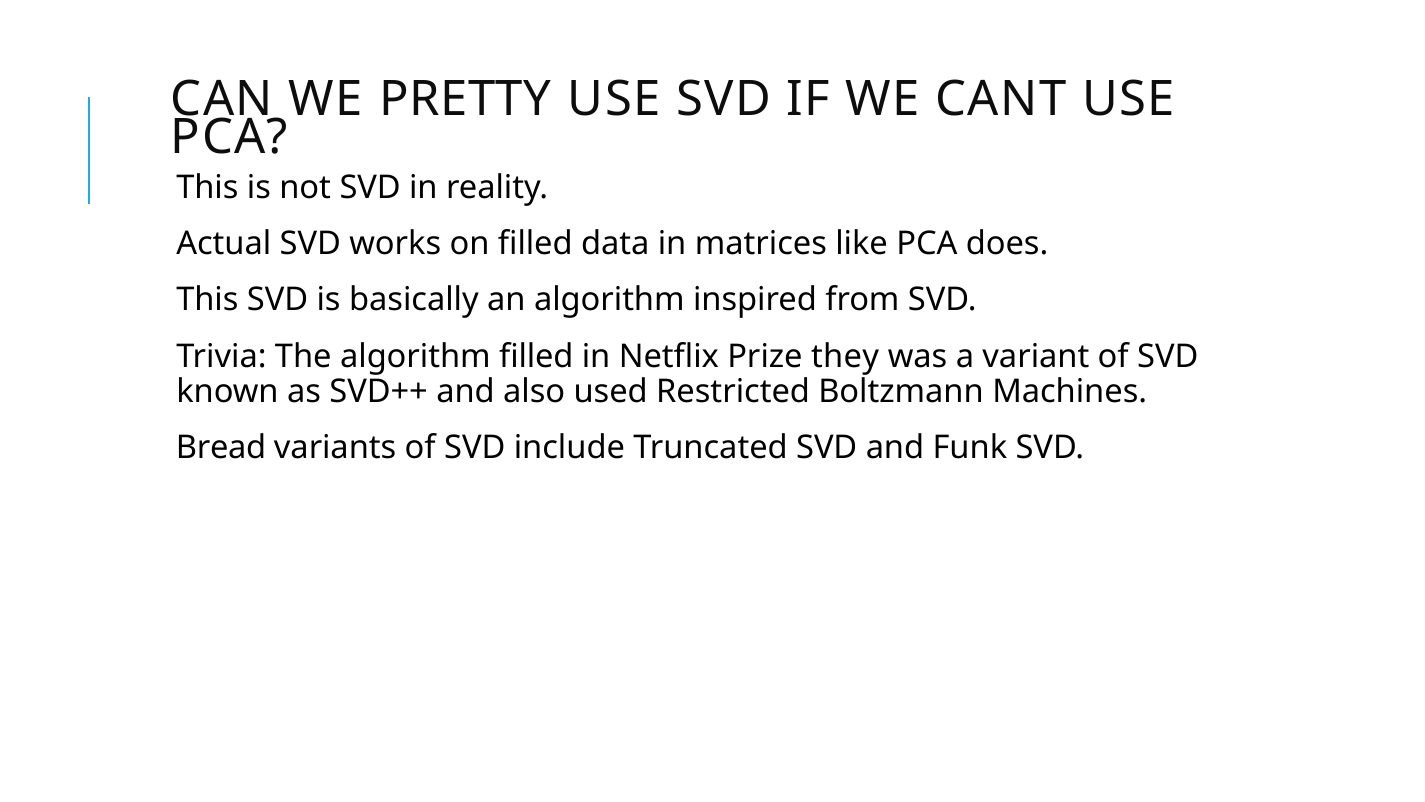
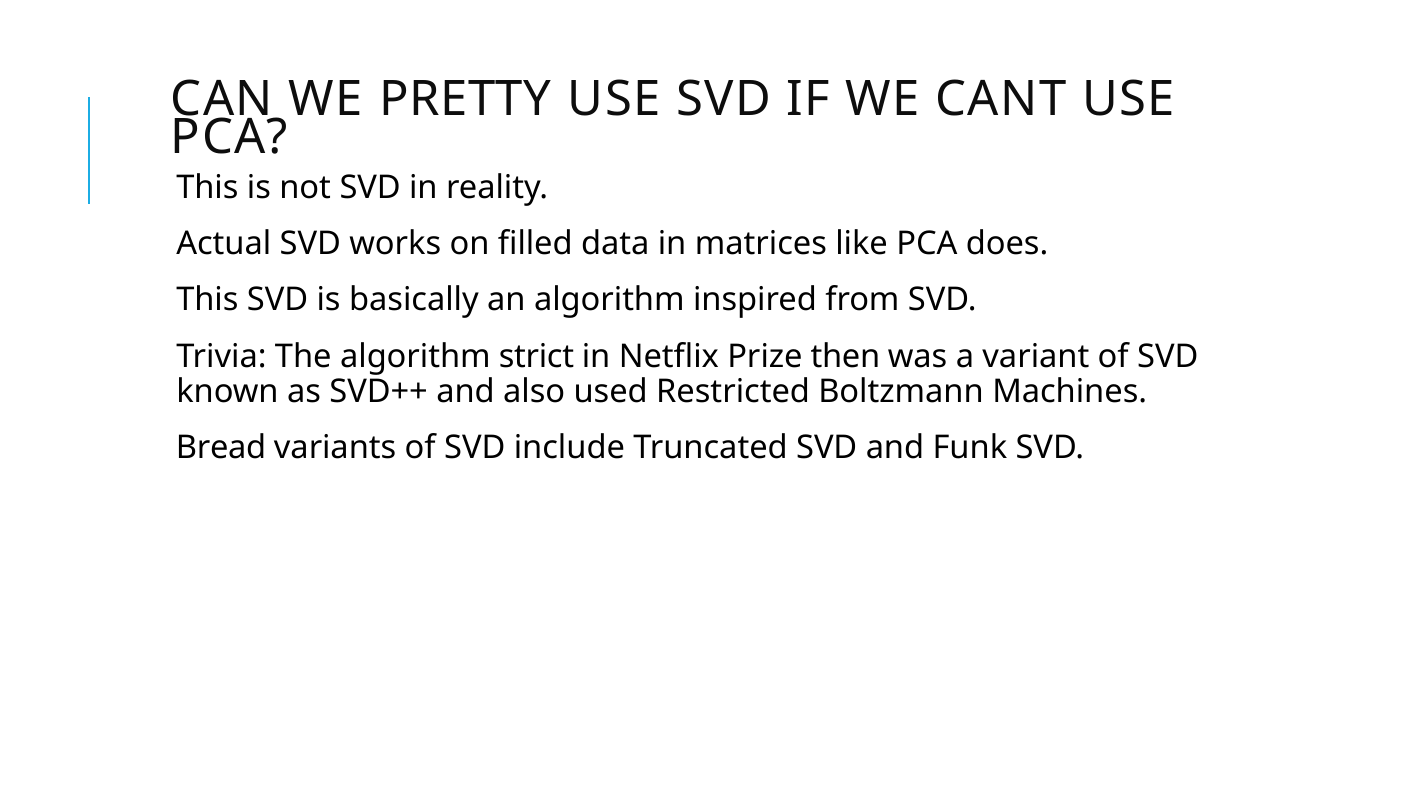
algorithm filled: filled -> strict
they: they -> then
